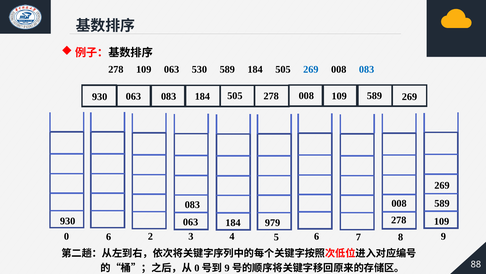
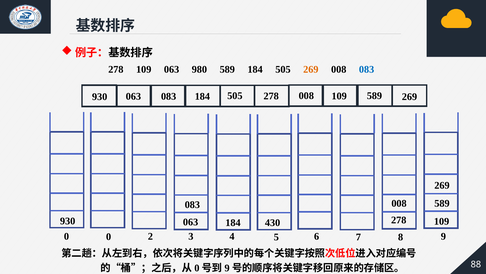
530: 530 -> 980
269 at (311, 69) colour: blue -> orange
979: 979 -> 430
0 6: 6 -> 0
